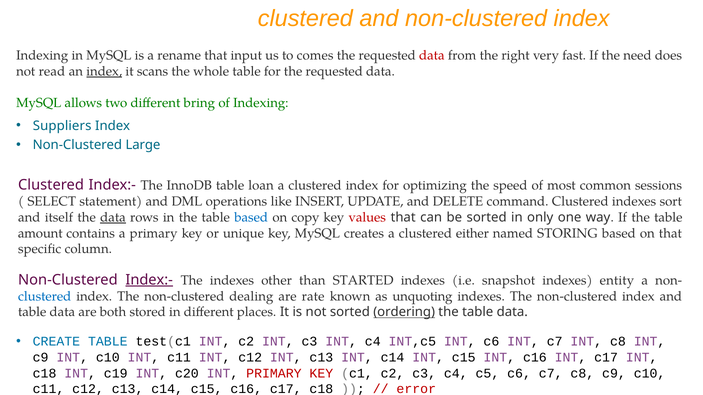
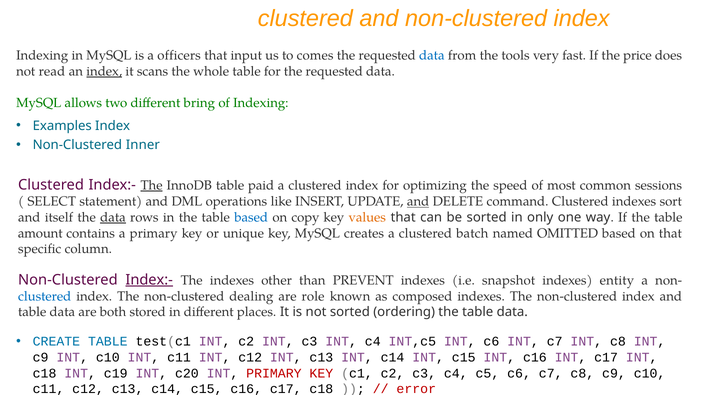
rename: rename -> officers
data at (432, 56) colour: red -> blue
right: right -> tools
need: need -> price
Suppliers: Suppliers -> Examples
Large: Large -> Inner
The at (152, 186) underline: none -> present
loan: loan -> paid
and at (418, 202) underline: none -> present
values colour: red -> orange
either: either -> batch
STORING: STORING -> OMITTED
STARTED: STARTED -> PREVENT
rate: rate -> role
unquoting: unquoting -> composed
ordering underline: present -> none
